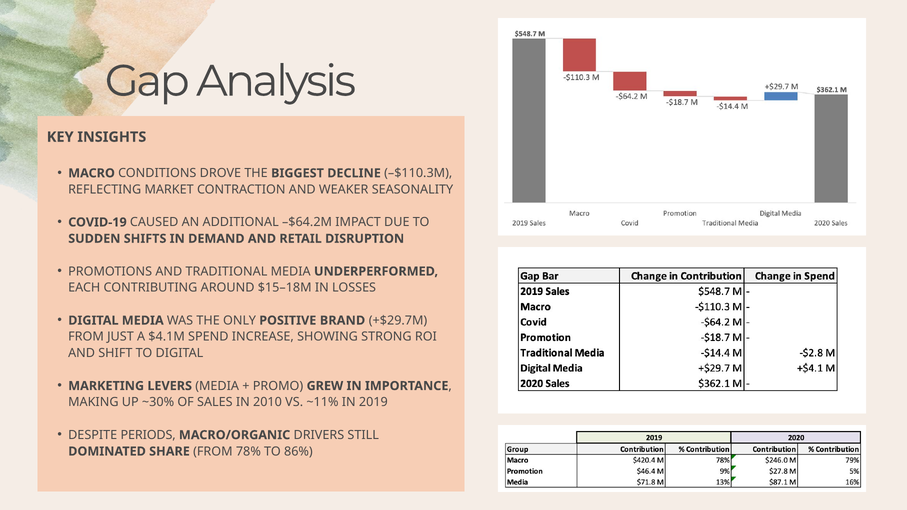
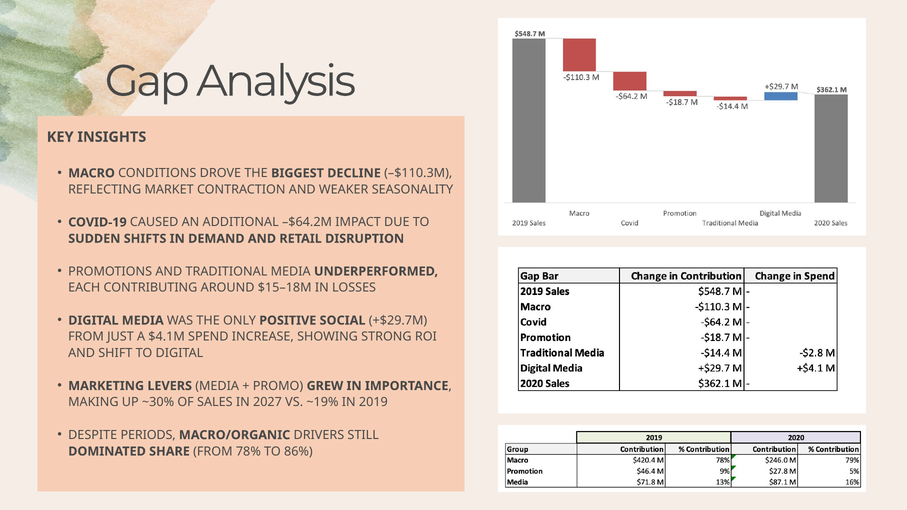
BRAND: BRAND -> SOCIAL
2010: 2010 -> 2027
~11%: ~11% -> ~19%
